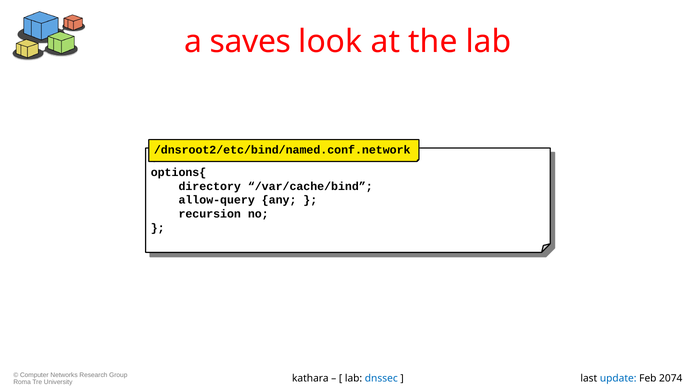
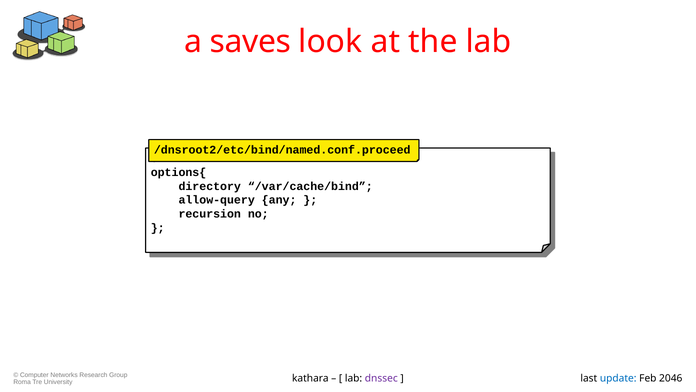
/dnsroot2/etc/bind/named.conf.network: /dnsroot2/etc/bind/named.conf.network -> /dnsroot2/etc/bind/named.conf.proceed
dnssec colour: blue -> purple
2074: 2074 -> 2046
